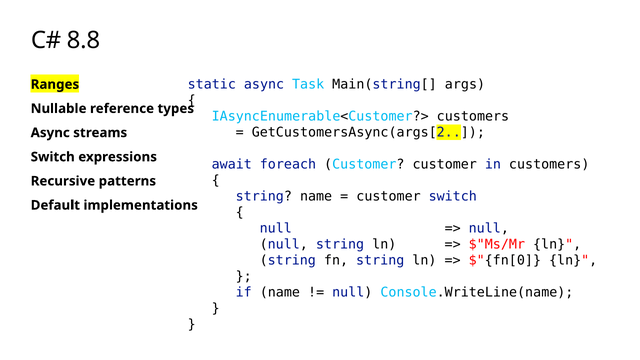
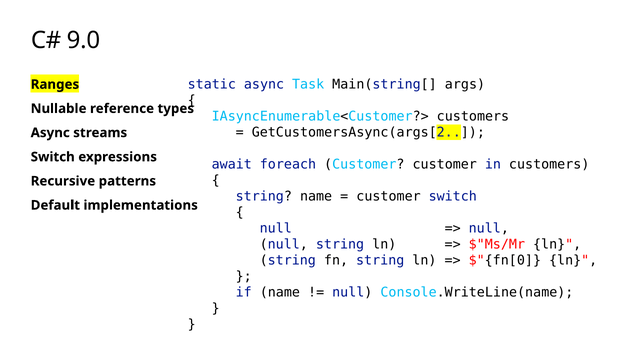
8.8: 8.8 -> 9.0
